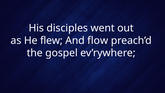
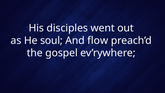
flew: flew -> soul
